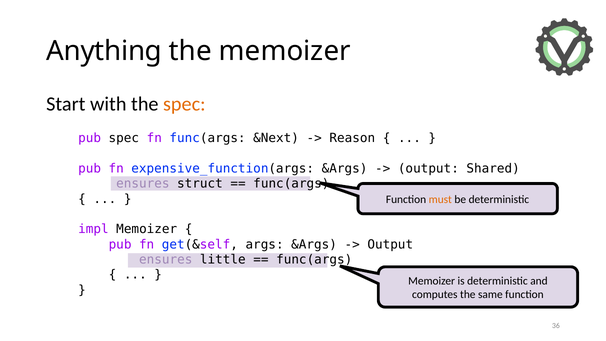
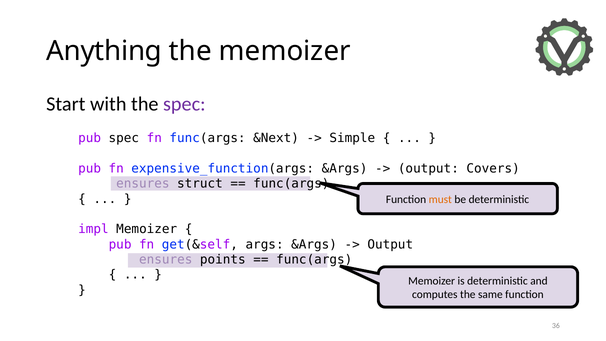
spec at (184, 104) colour: orange -> purple
Reason: Reason -> Simple
Shared: Shared -> Covers
little: little -> points
